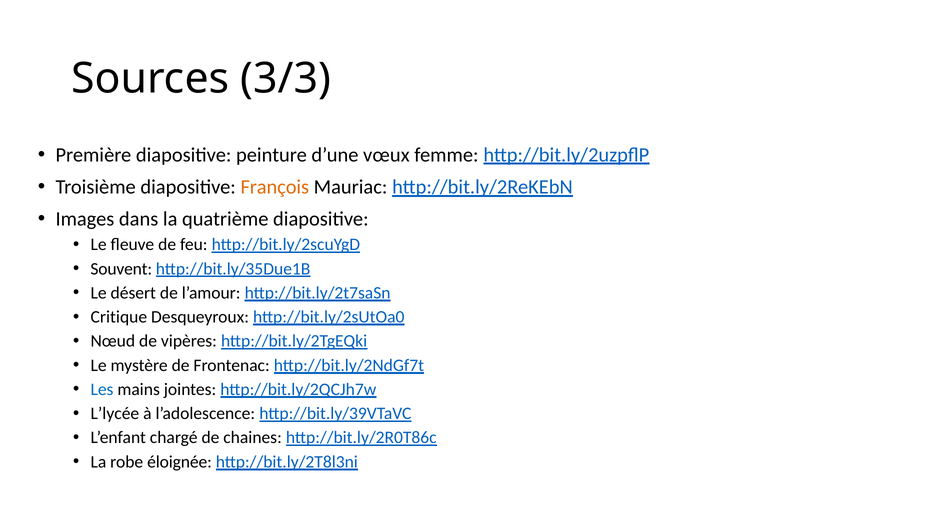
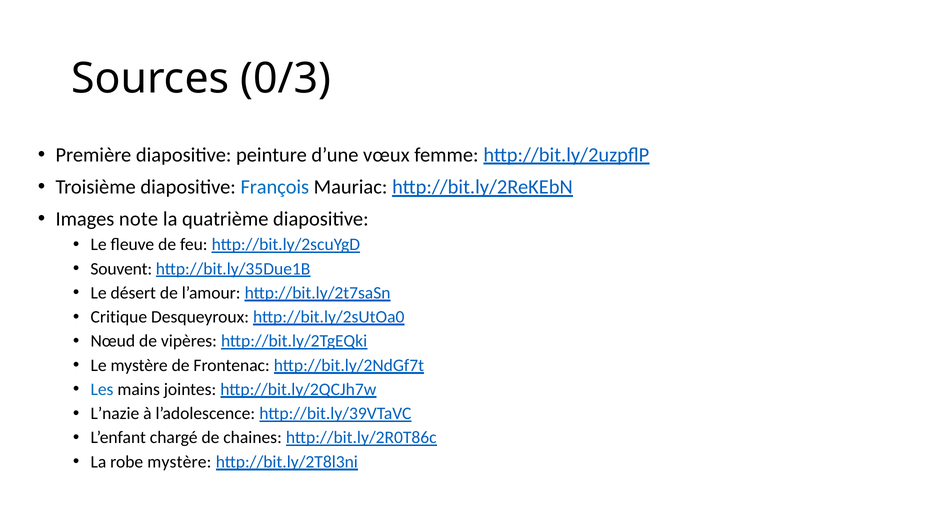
3/3: 3/3 -> 0/3
François colour: orange -> blue
dans: dans -> note
L’lycée: L’lycée -> L’nazie
robe éloignée: éloignée -> mystère
